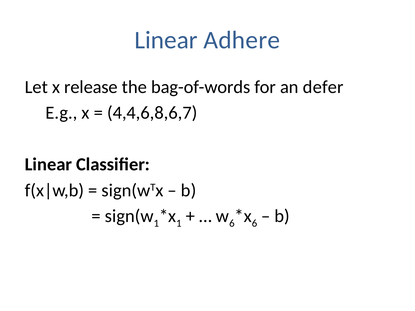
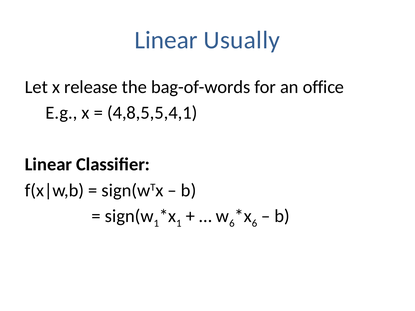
Adhere: Adhere -> Usually
defer: defer -> office
4,4,6,8,6,7: 4,4,6,8,6,7 -> 4,8,5,5,4,1
